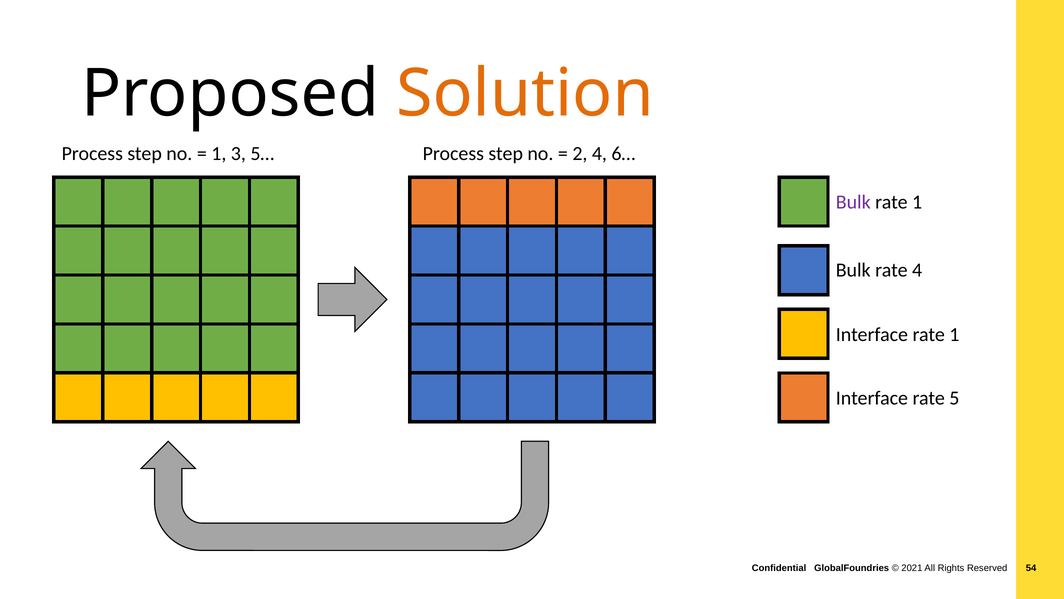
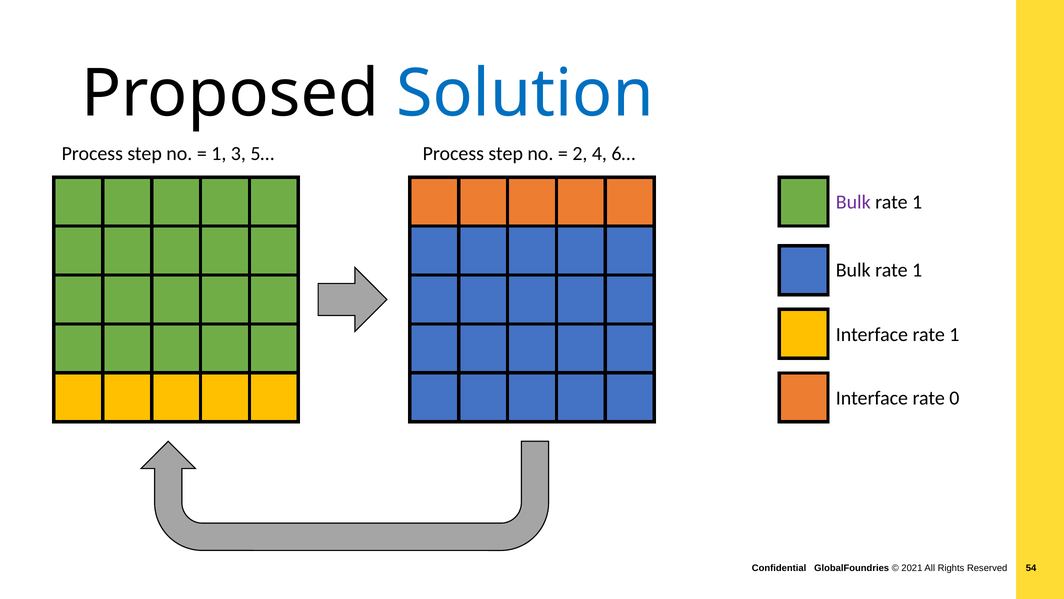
Solution colour: orange -> blue
4 at (917, 270): 4 -> 1
5: 5 -> 0
